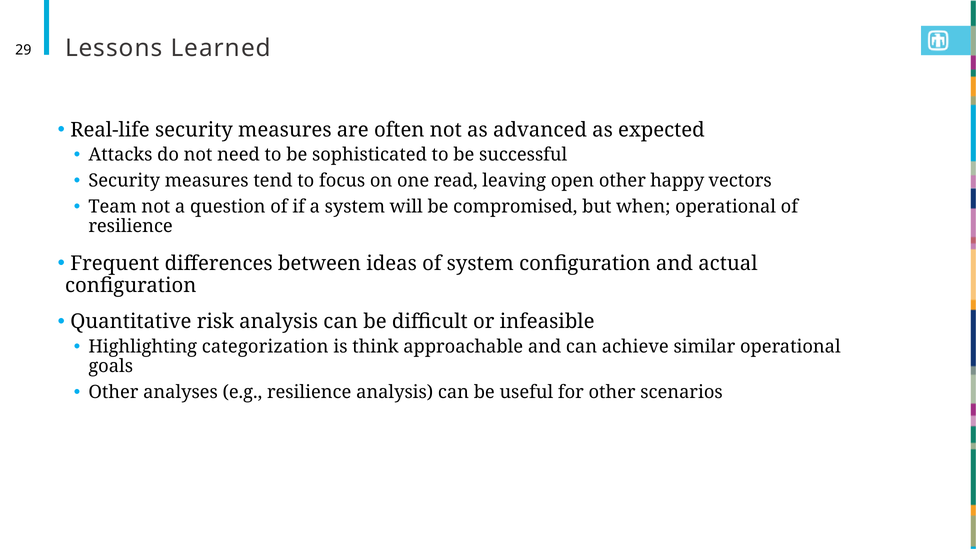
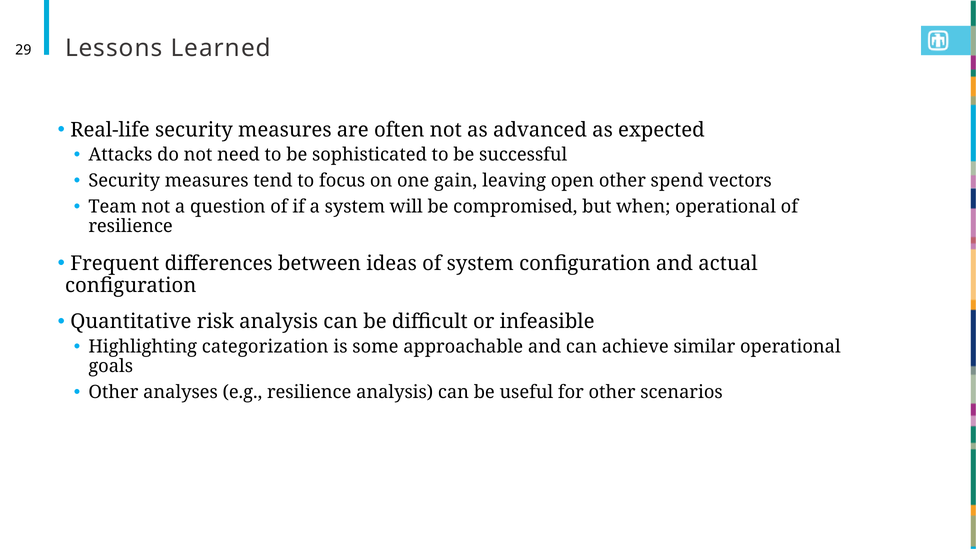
read: read -> gain
happy: happy -> spend
think: think -> some
